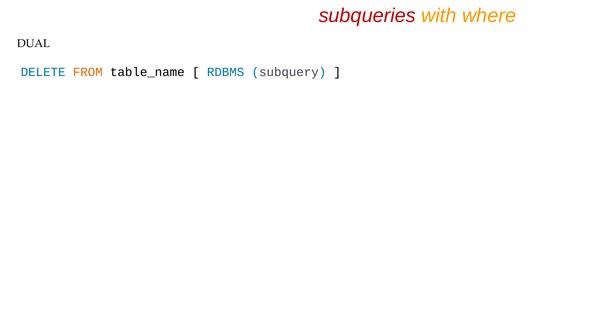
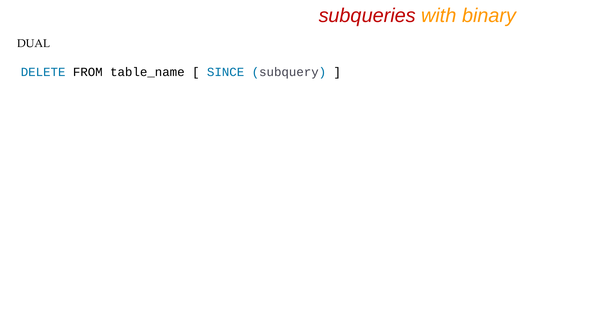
where: where -> binary
FROM colour: orange -> black
RDBMS: RDBMS -> SINCE
